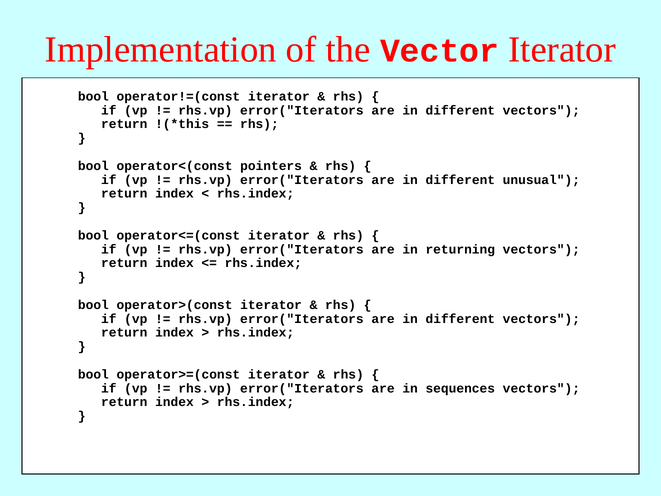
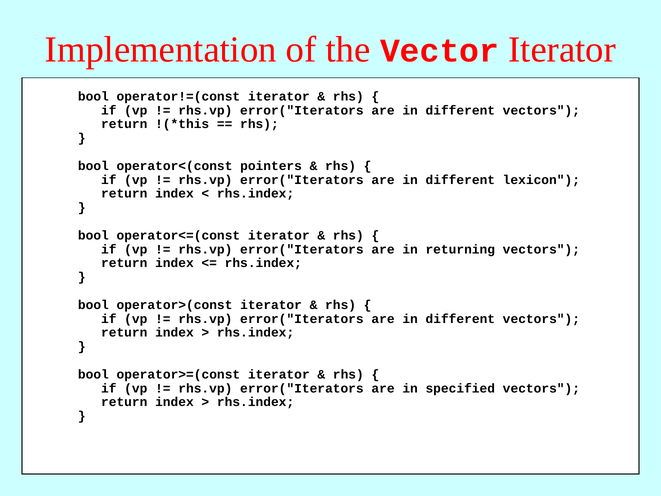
unusual: unusual -> lexicon
sequences: sequences -> specified
